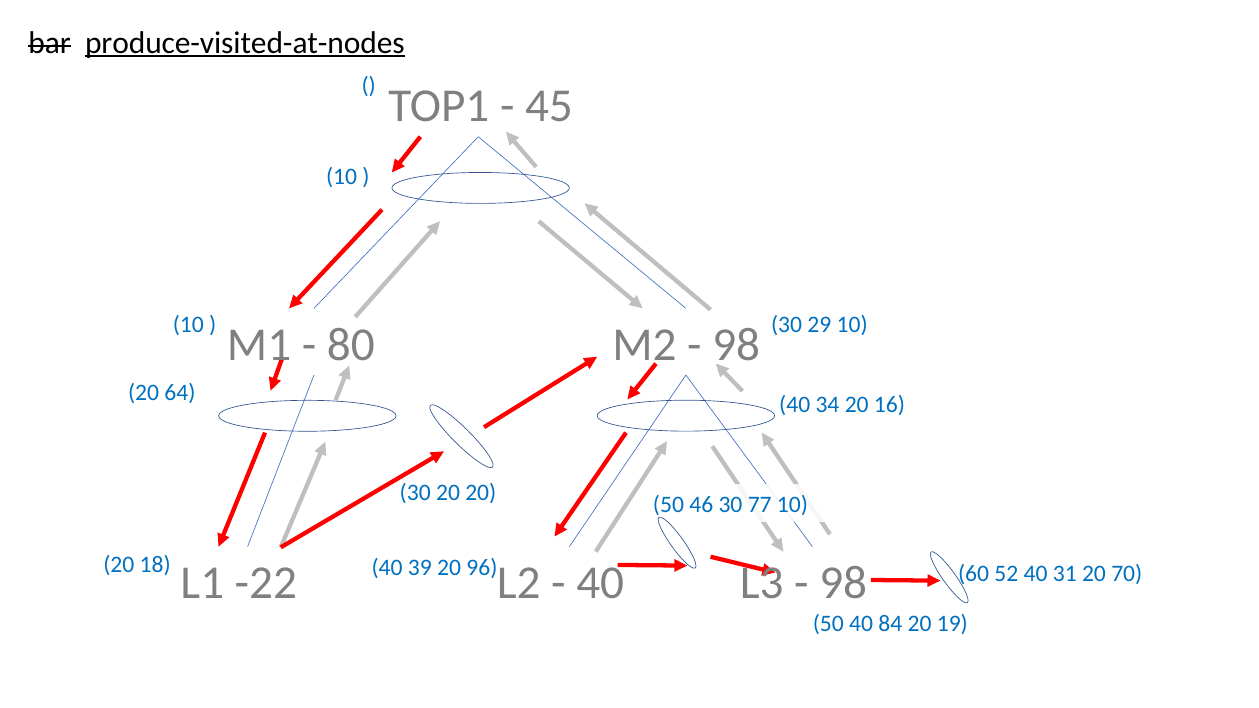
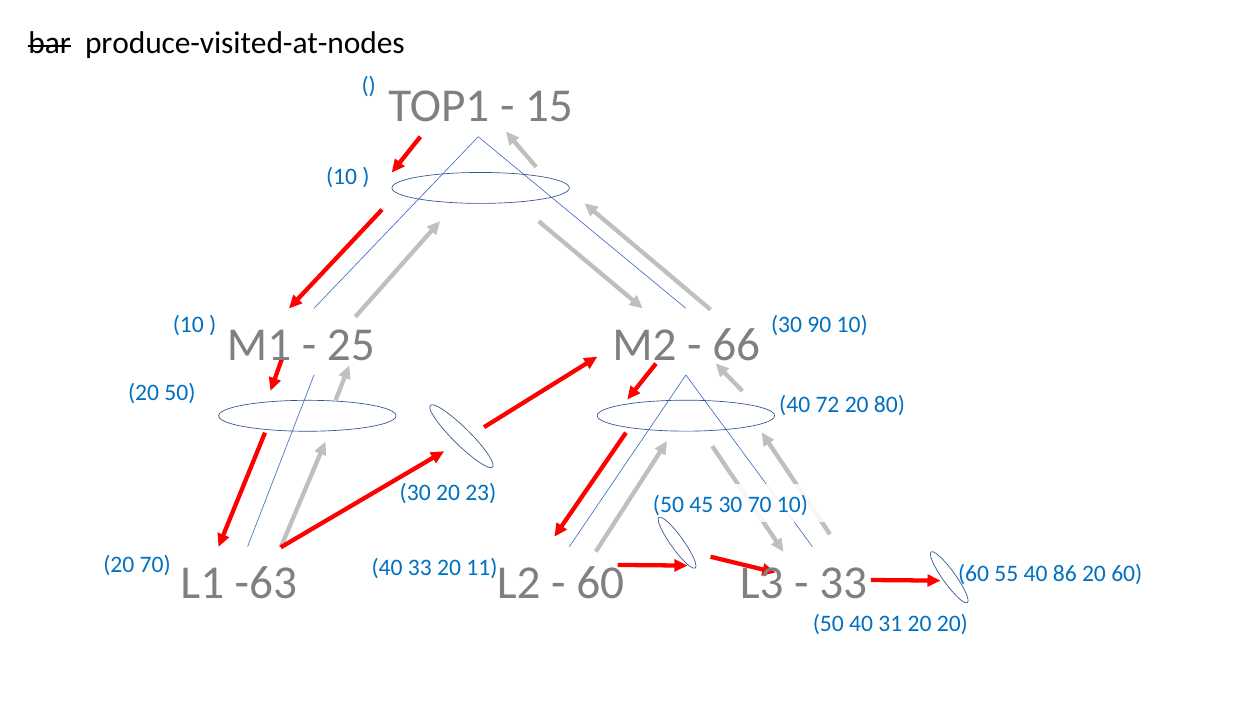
produce-visited-at-nodes underline: present -> none
45: 45 -> 15
29: 29 -> 90
80: 80 -> 25
98 at (736, 345): 98 -> 66
20 64: 64 -> 50
34: 34 -> 72
16: 16 -> 80
20 20: 20 -> 23
46: 46 -> 45
30 77: 77 -> 70
20 18: 18 -> 70
40 39: 39 -> 33
96: 96 -> 11
-22: -22 -> -63
40 at (600, 583): 40 -> 60
98 at (843, 583): 98 -> 33
52: 52 -> 55
31: 31 -> 86
20 70: 70 -> 60
84: 84 -> 31
20 19: 19 -> 20
